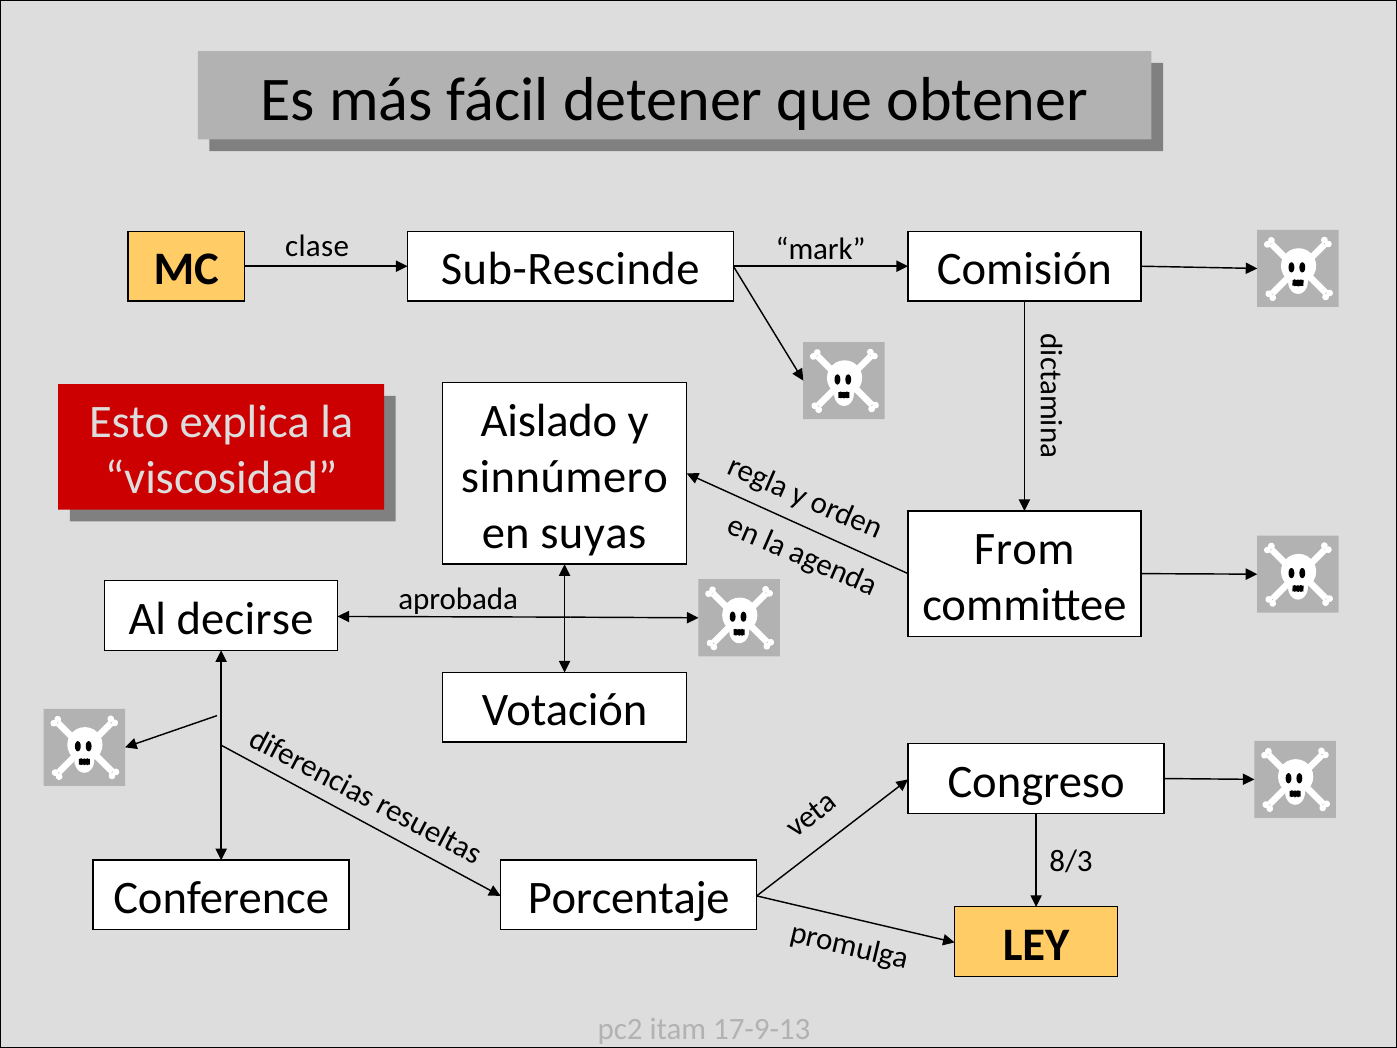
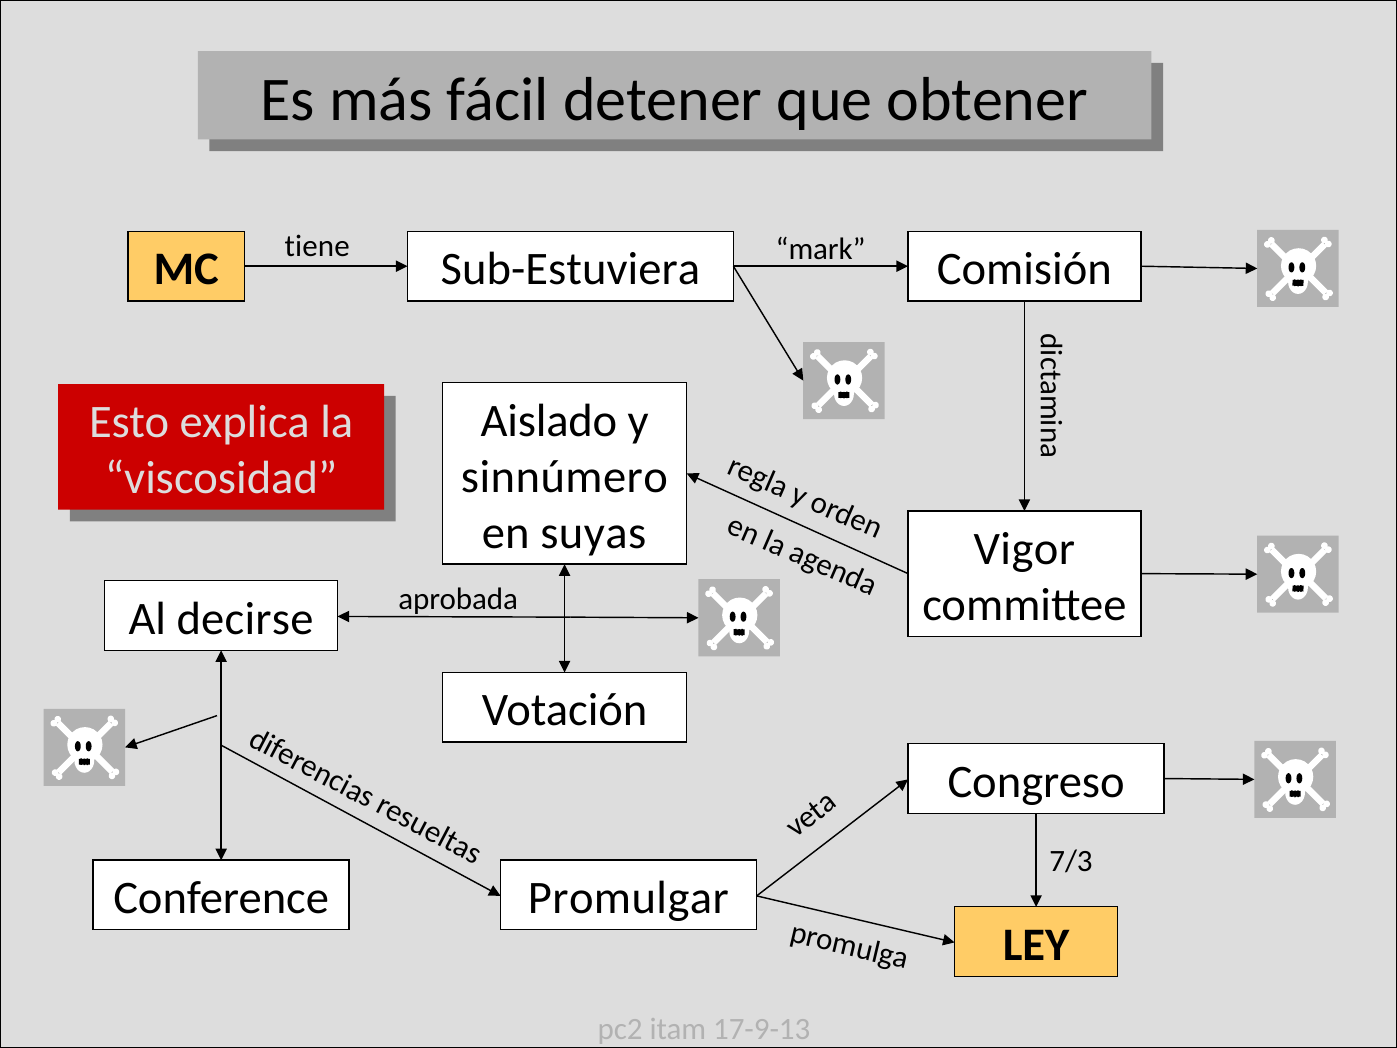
clase: clase -> tiene
Sub-Rescinde: Sub-Rescinde -> Sub-Estuviera
From: From -> Vigor
8/3: 8/3 -> 7/3
Porcentaje: Porcentaje -> Promulgar
